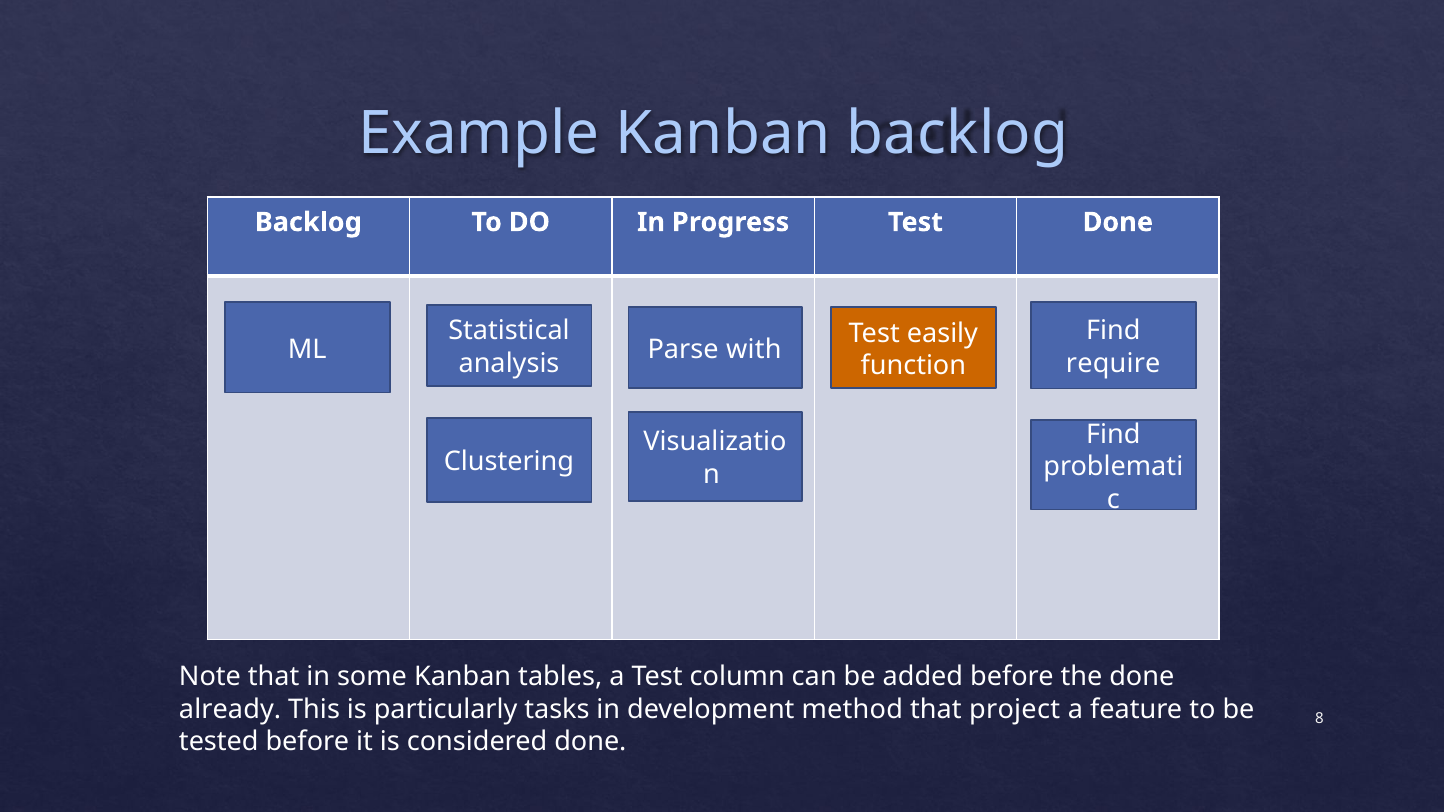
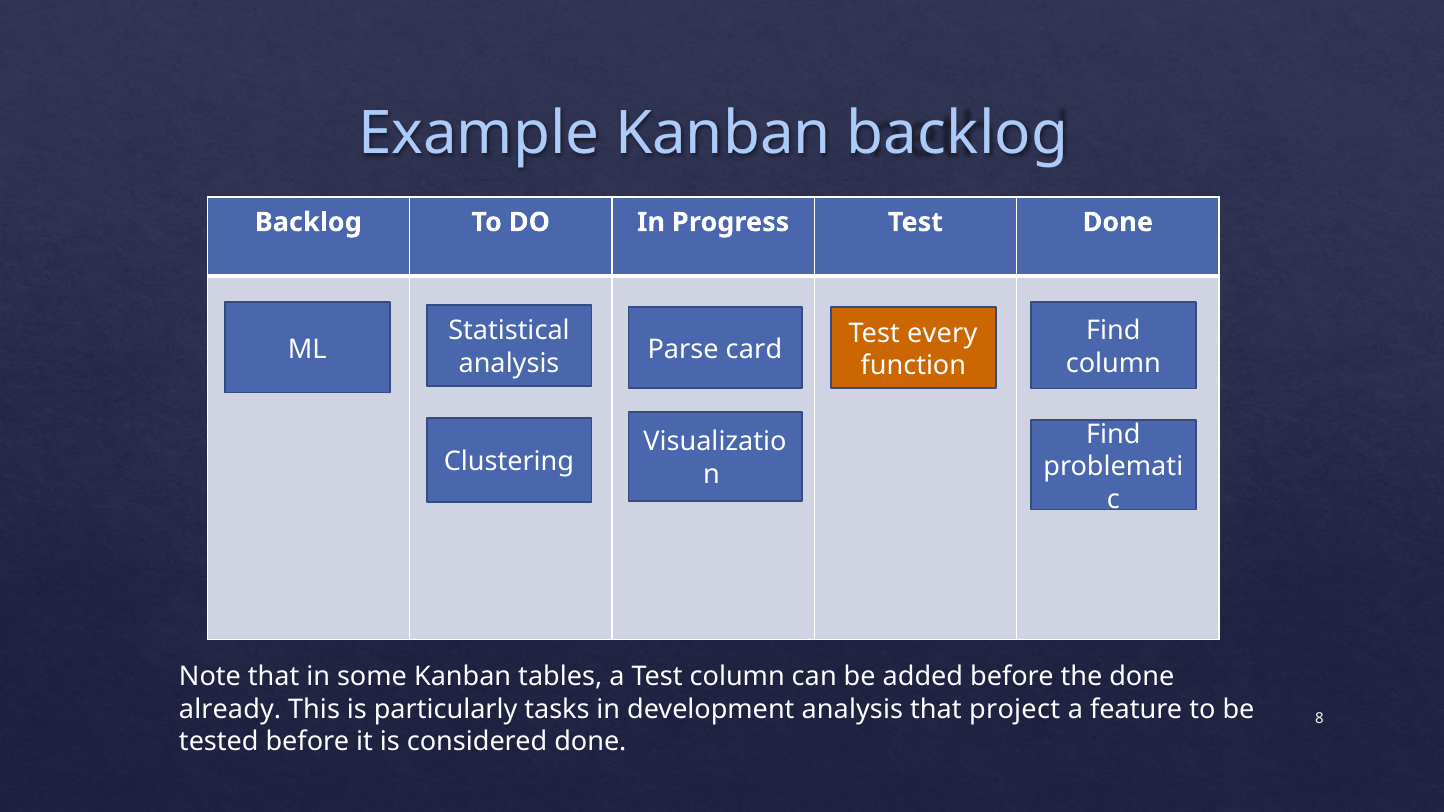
easily: easily -> every
with: with -> card
require at (1113, 364): require -> column
development method: method -> analysis
